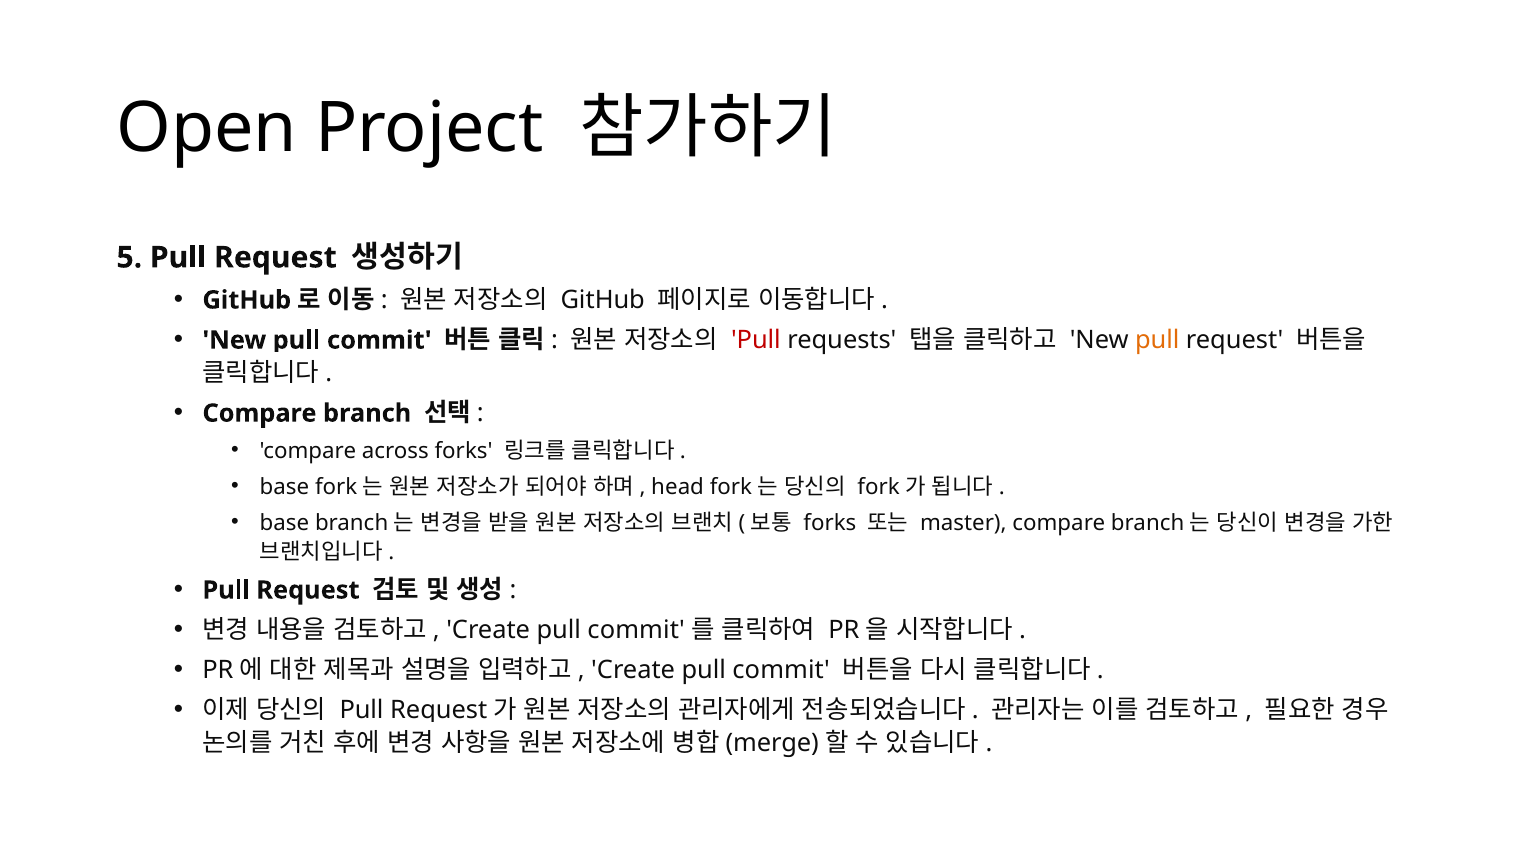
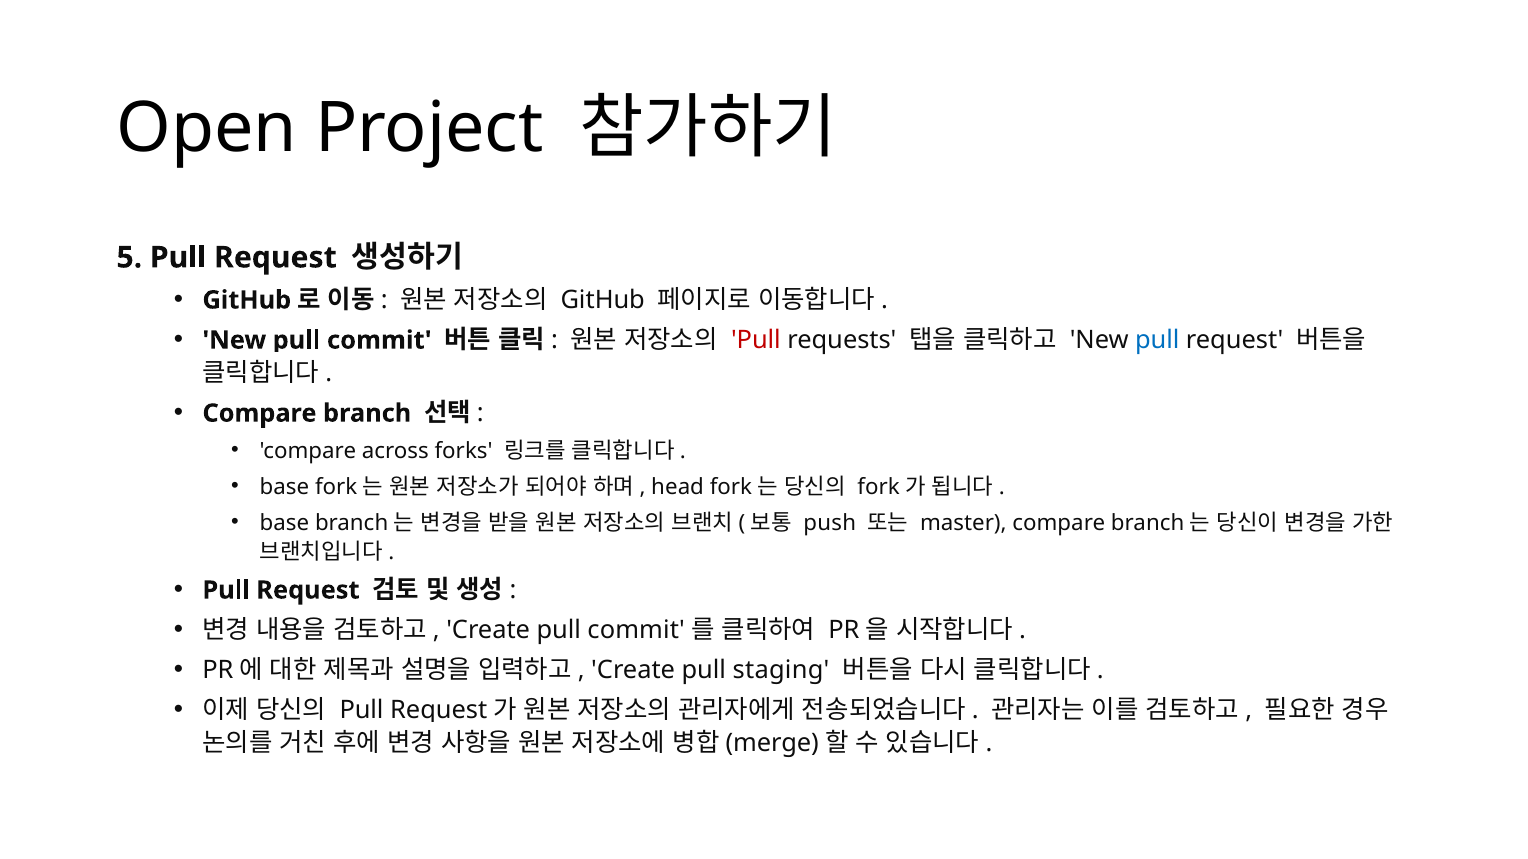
pull at (1157, 340) colour: orange -> blue
forks at (830, 523): forks -> push
commit at (781, 671): commit -> staging
